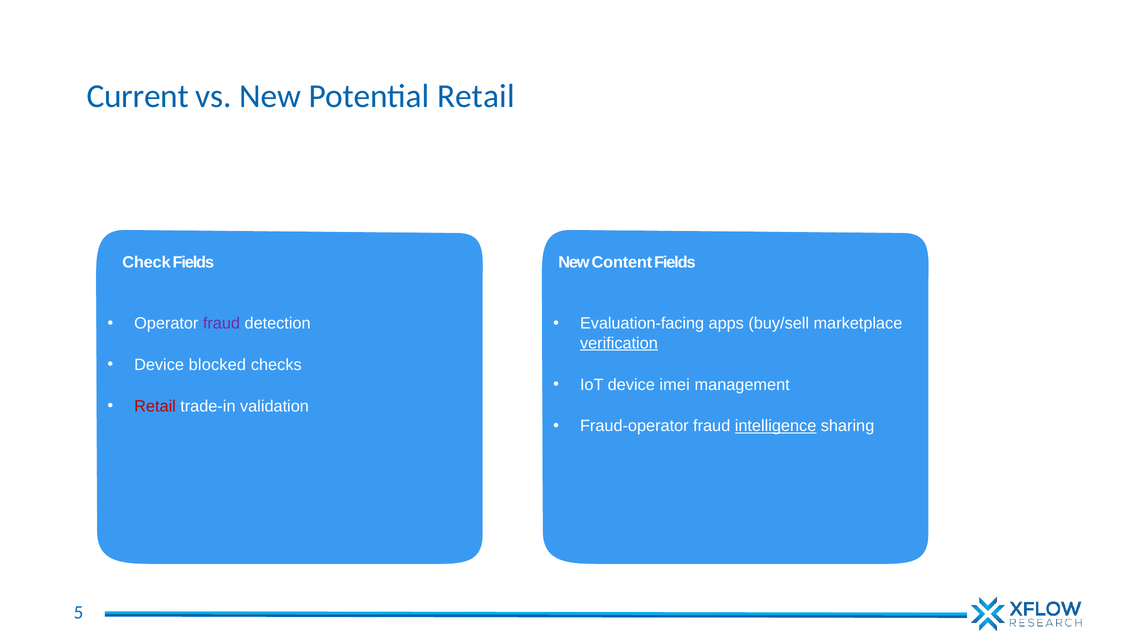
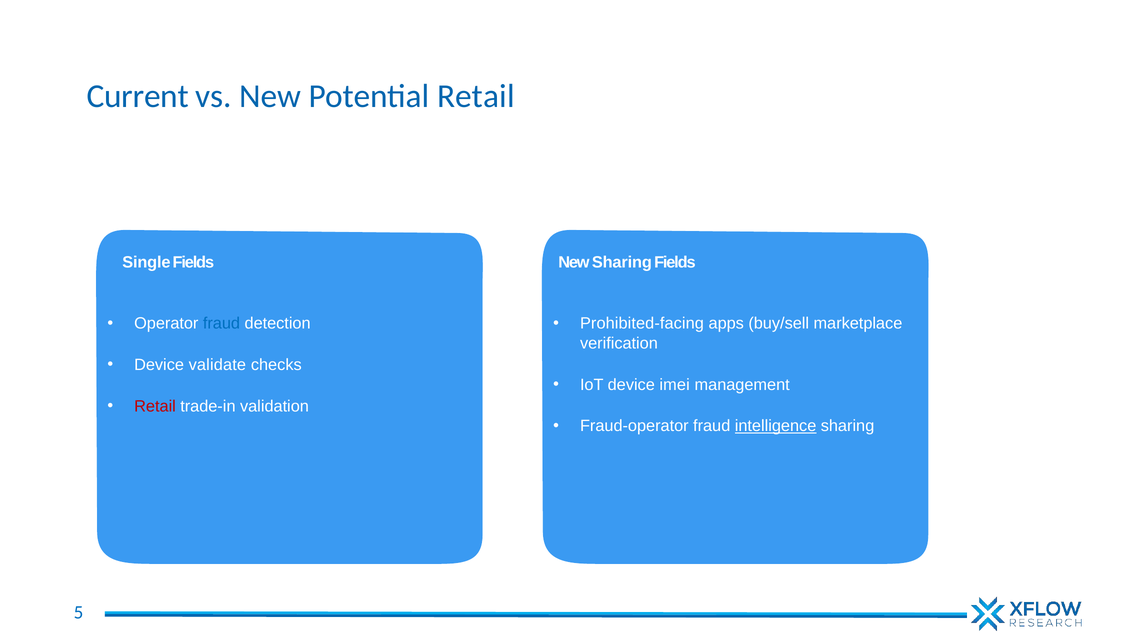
Check: Check -> Single
New Content: Content -> Sharing
fraud at (221, 324) colour: purple -> blue
Evaluation-facing: Evaluation-facing -> Prohibited-facing
verification underline: present -> none
blocked: blocked -> validate
